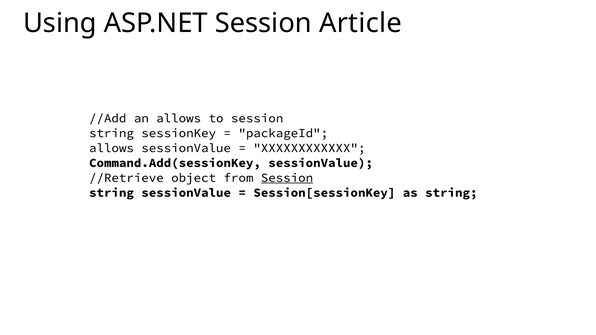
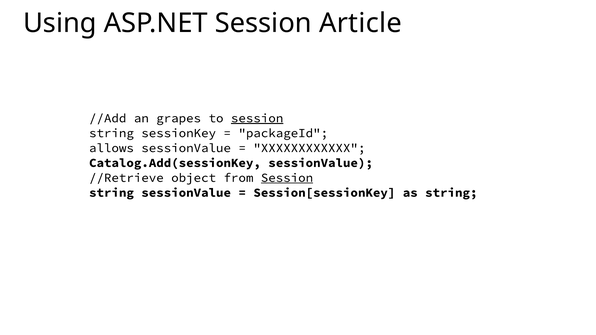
an allows: allows -> grapes
session at (257, 118) underline: none -> present
Command.Add(sessionKey: Command.Add(sessionKey -> Catalog.Add(sessionKey
